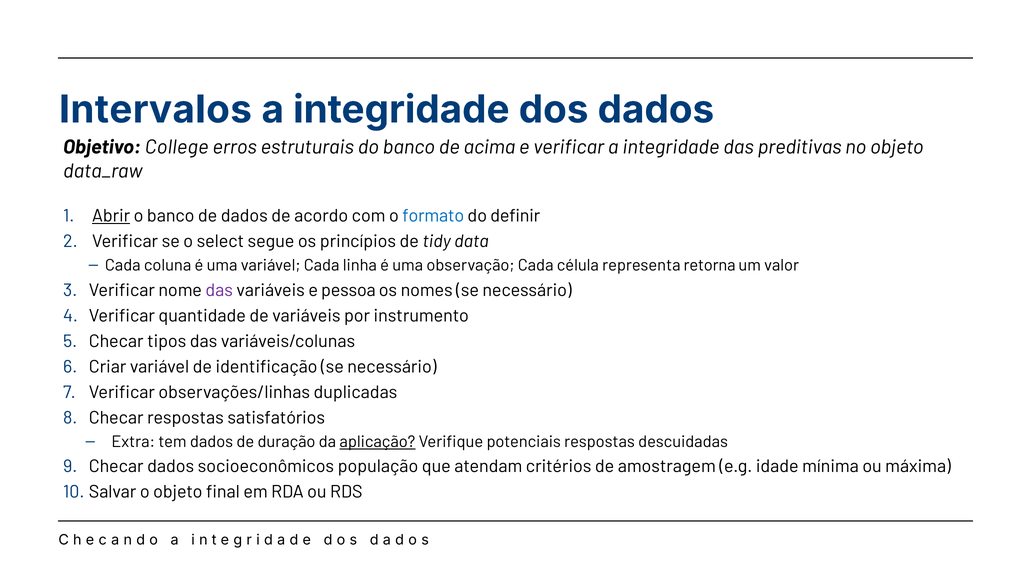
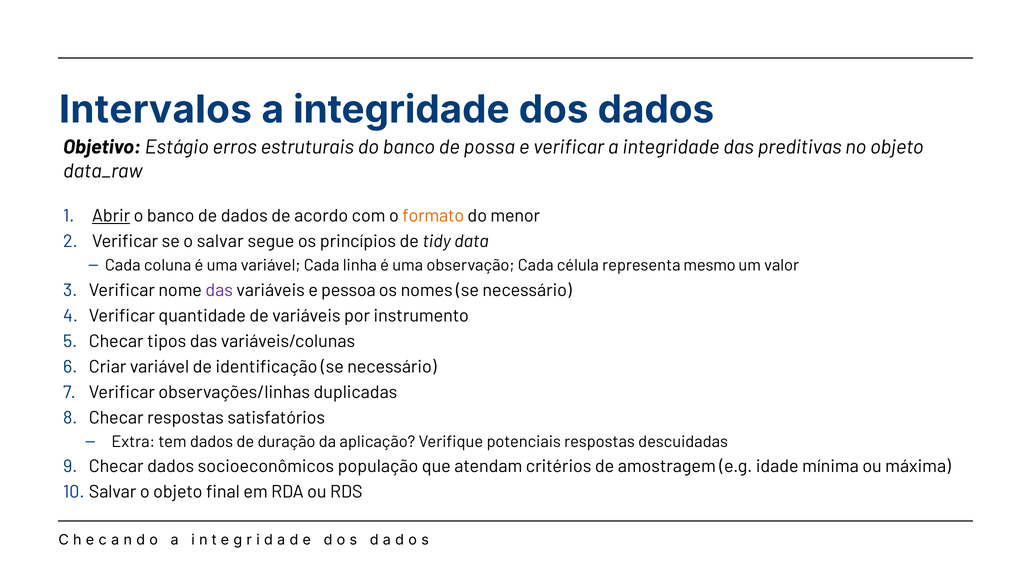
College: College -> Estágio
acima: acima -> possa
formato colour: blue -> orange
definir: definir -> menor
o select: select -> salvar
retorna: retorna -> mesmo
aplicação underline: present -> none
